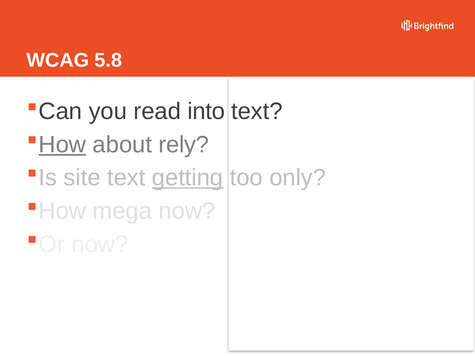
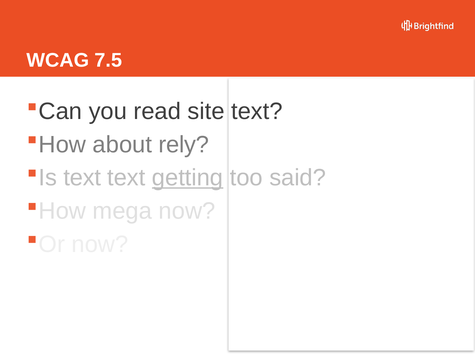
5.8: 5.8 -> 7.5
into: into -> site
How at (62, 145) underline: present -> none
Is site: site -> text
only: only -> said
